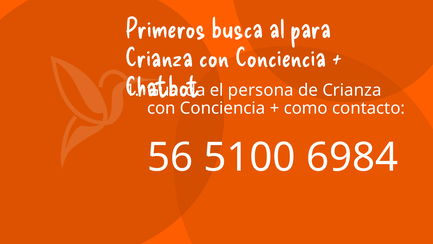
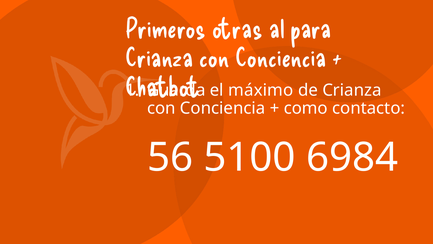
busca: busca -> otras
persona: persona -> máximo
